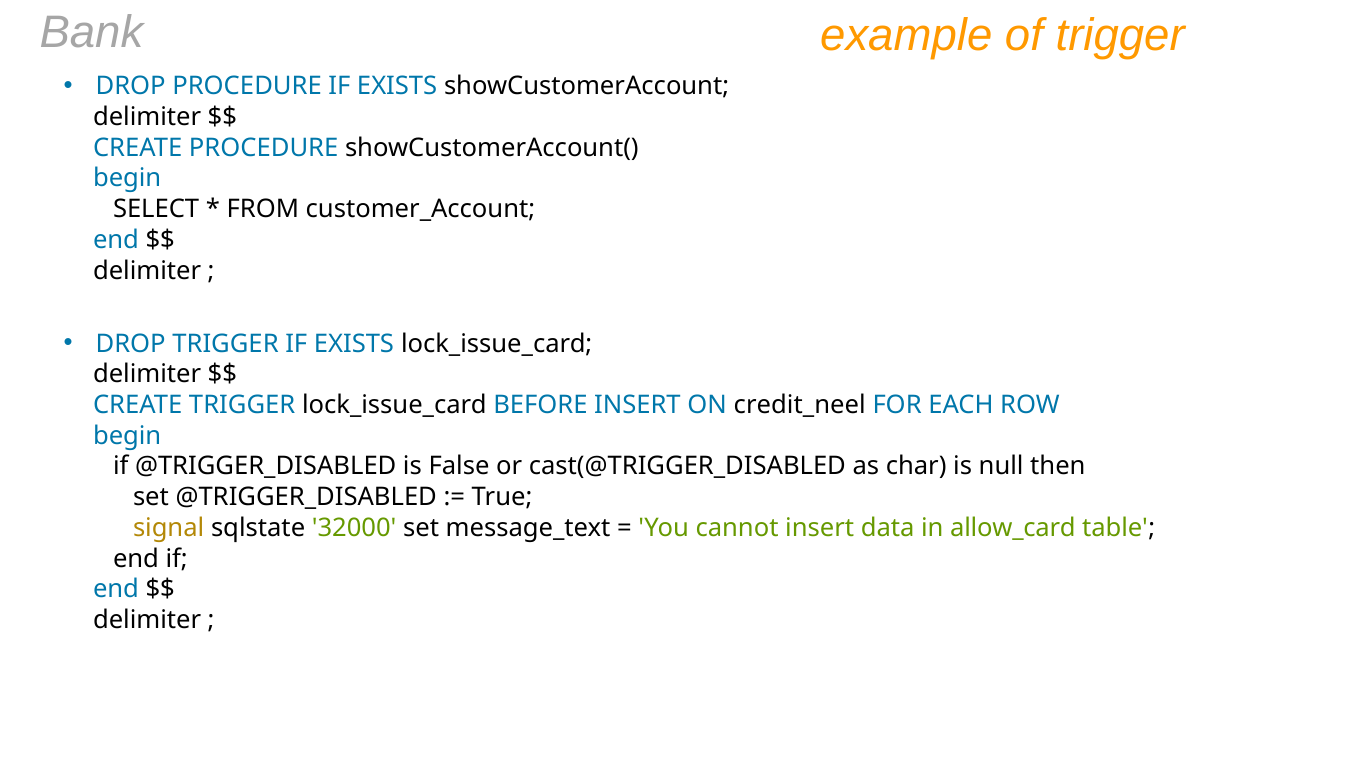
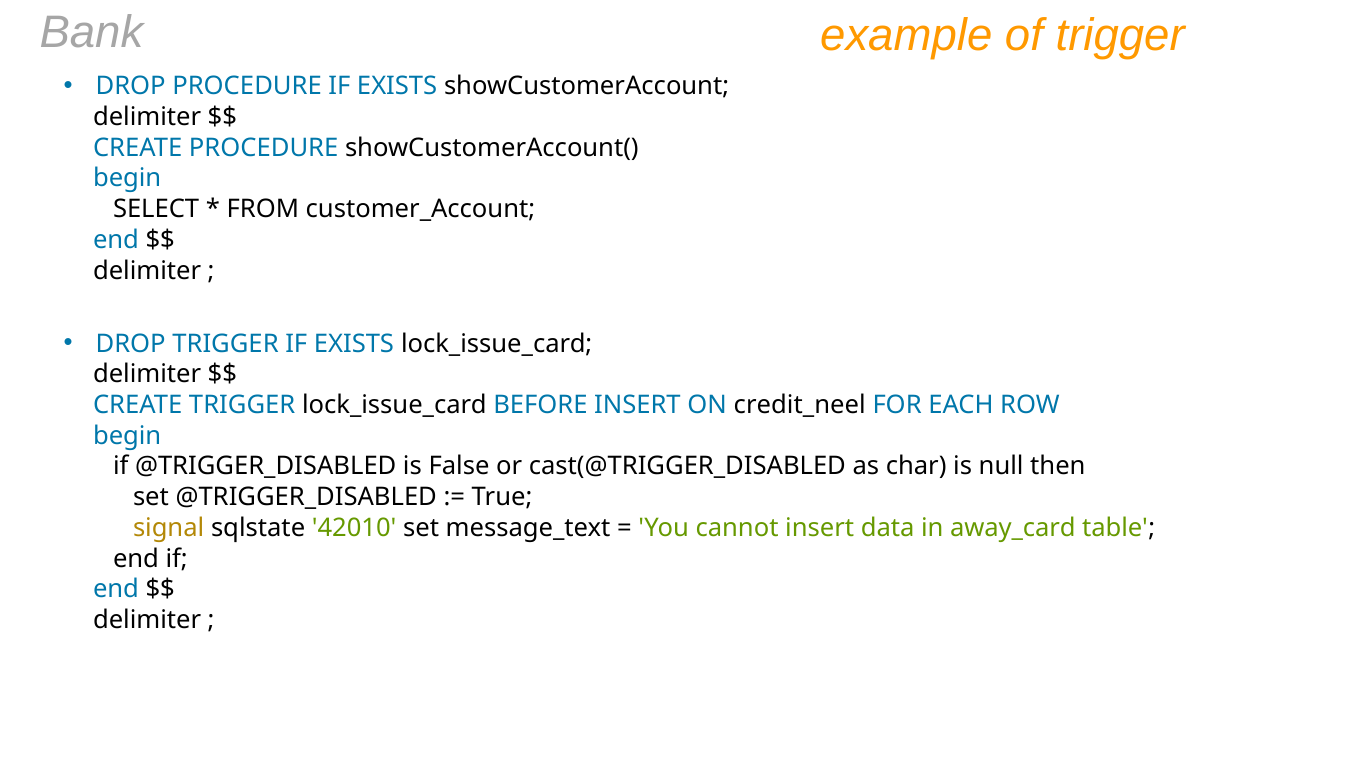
32000: 32000 -> 42010
allow_card: allow_card -> away_card
